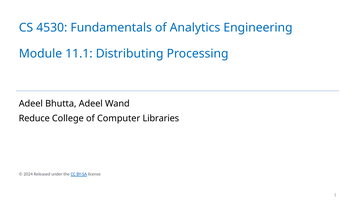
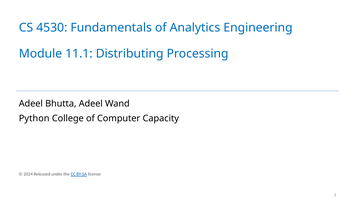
Reduce: Reduce -> Python
Libraries: Libraries -> Capacity
